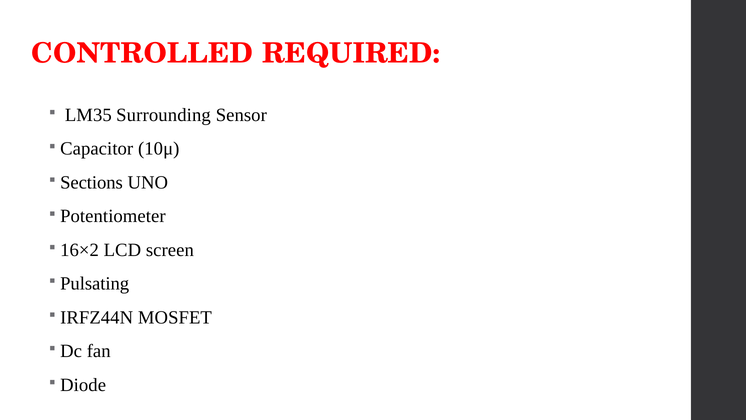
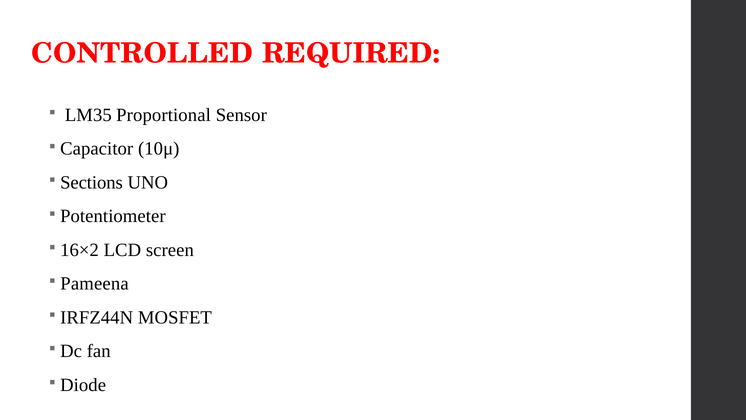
Surrounding: Surrounding -> Proportional
Pulsating: Pulsating -> Pameena
